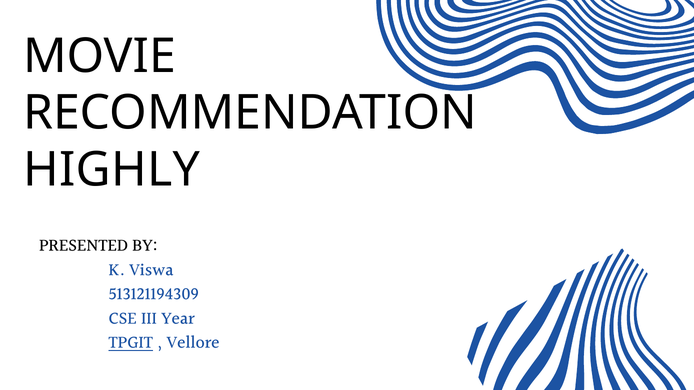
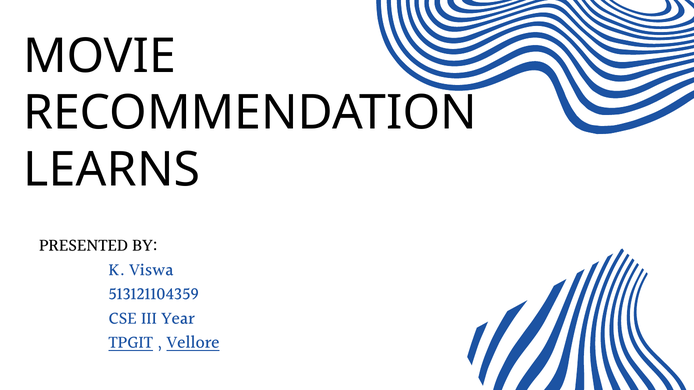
HIGHLY: HIGHLY -> LEARNS
513121194309: 513121194309 -> 513121104359
Vellore underline: none -> present
